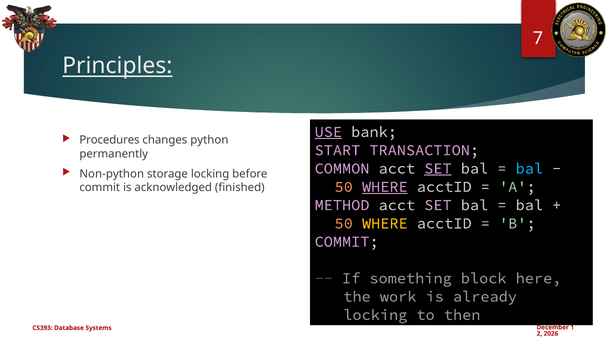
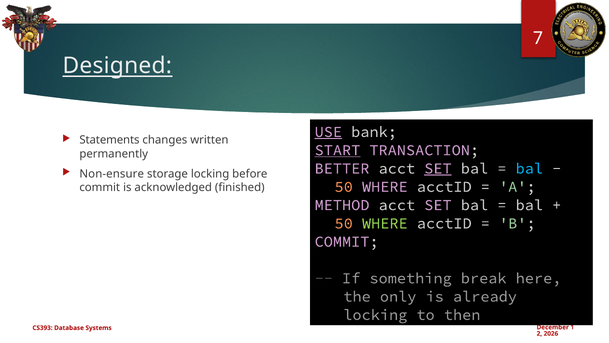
Principles: Principles -> Designed
Procedures: Procedures -> Statements
python: python -> written
START underline: none -> present
COMMON: COMMON -> BETTER
Non-python: Non-python -> Non-ensure
WHERE at (385, 187) underline: present -> none
WHERE at (385, 223) colour: yellow -> light green
block: block -> break
work: work -> only
